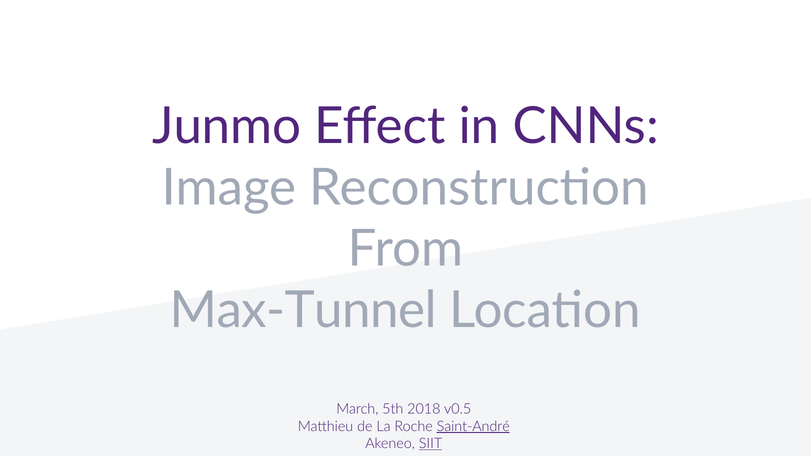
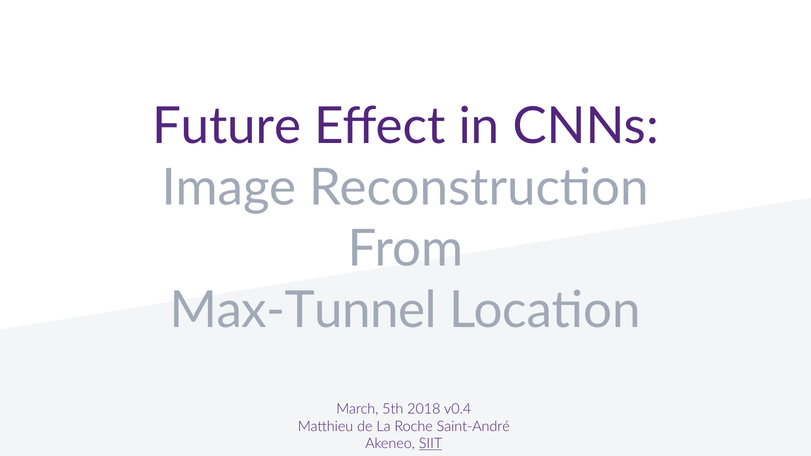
Junmo: Junmo -> Future
v0.5: v0.5 -> v0.4
Saint-André underline: present -> none
